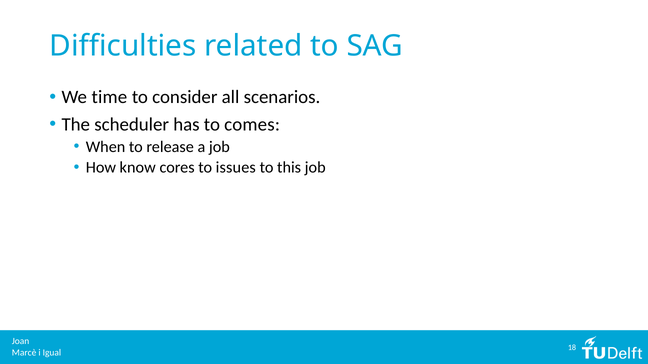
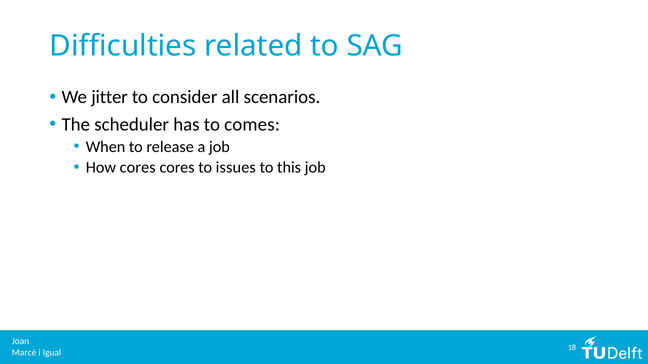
time: time -> jitter
How know: know -> cores
